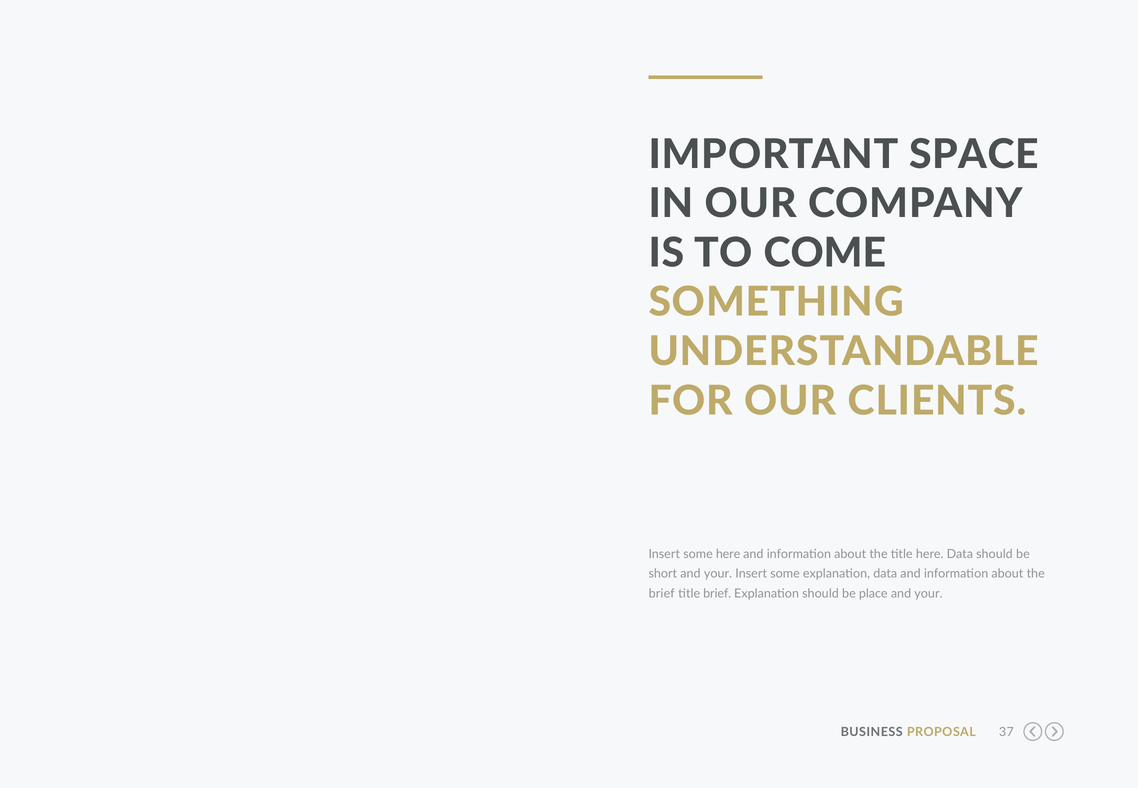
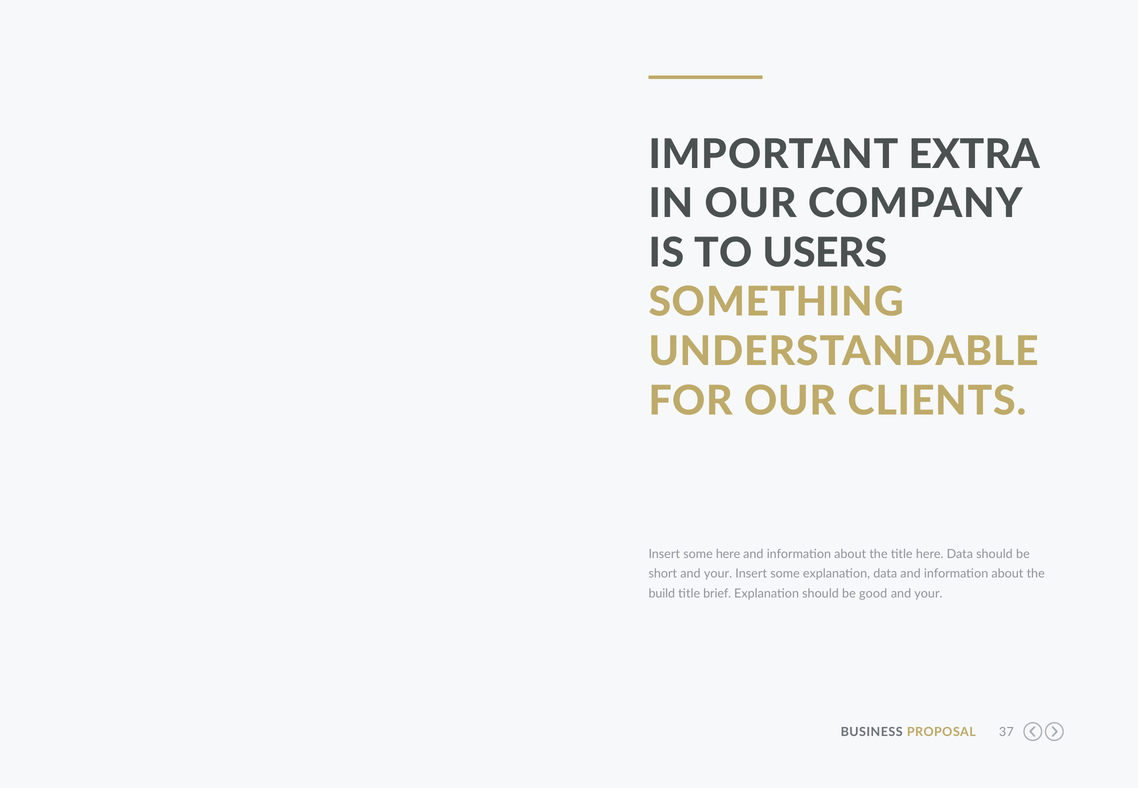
SPACE: SPACE -> EXTRA
COME: COME -> USERS
brief at (662, 593): brief -> build
place: place -> good
